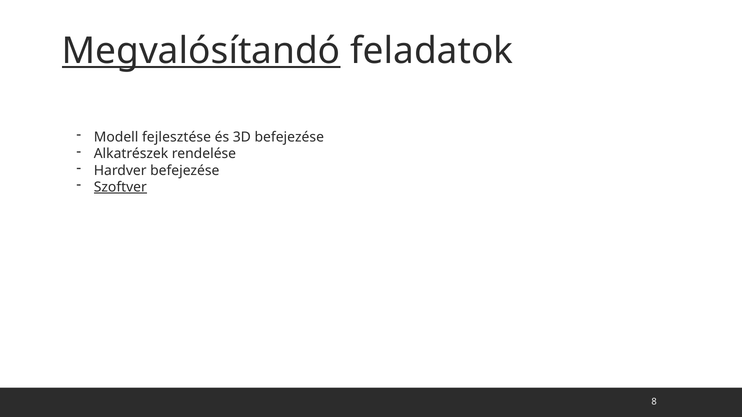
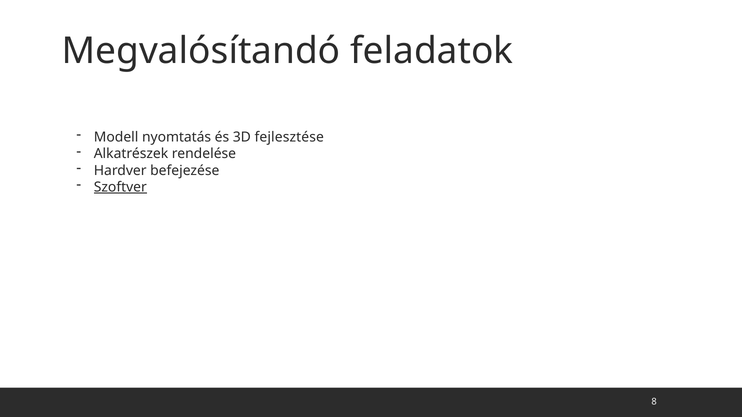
Megvalósítandó underline: present -> none
fejlesztése: fejlesztése -> nyomtatás
3D befejezése: befejezése -> fejlesztése
